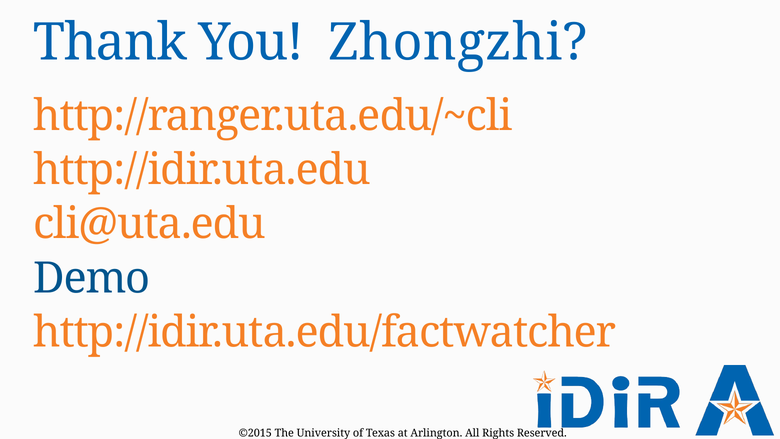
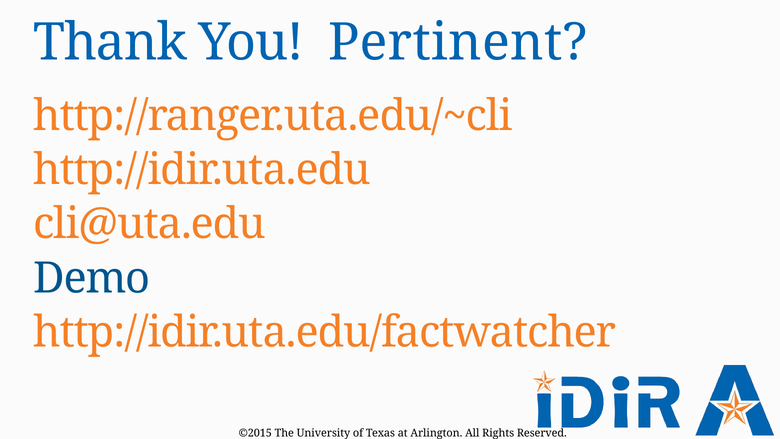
Zhongzhi: Zhongzhi -> Pertinent
